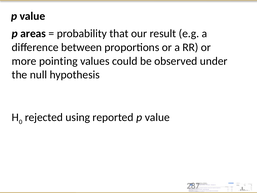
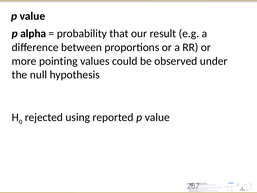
areas: areas -> alpha
